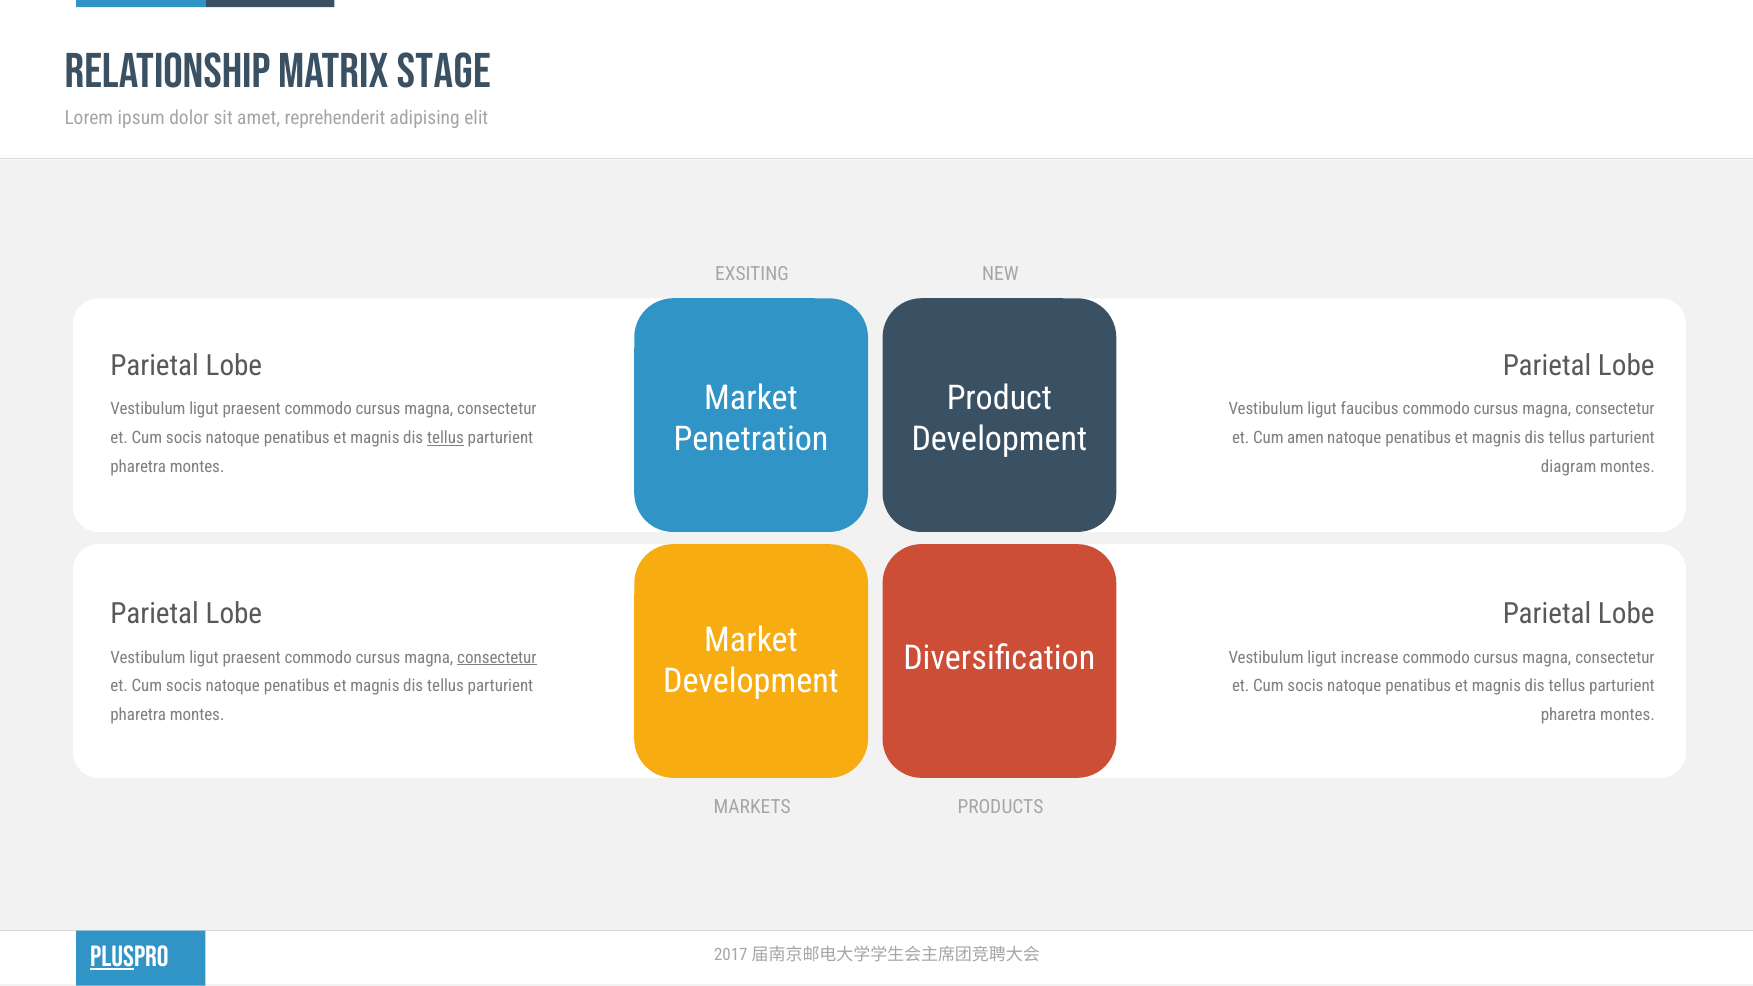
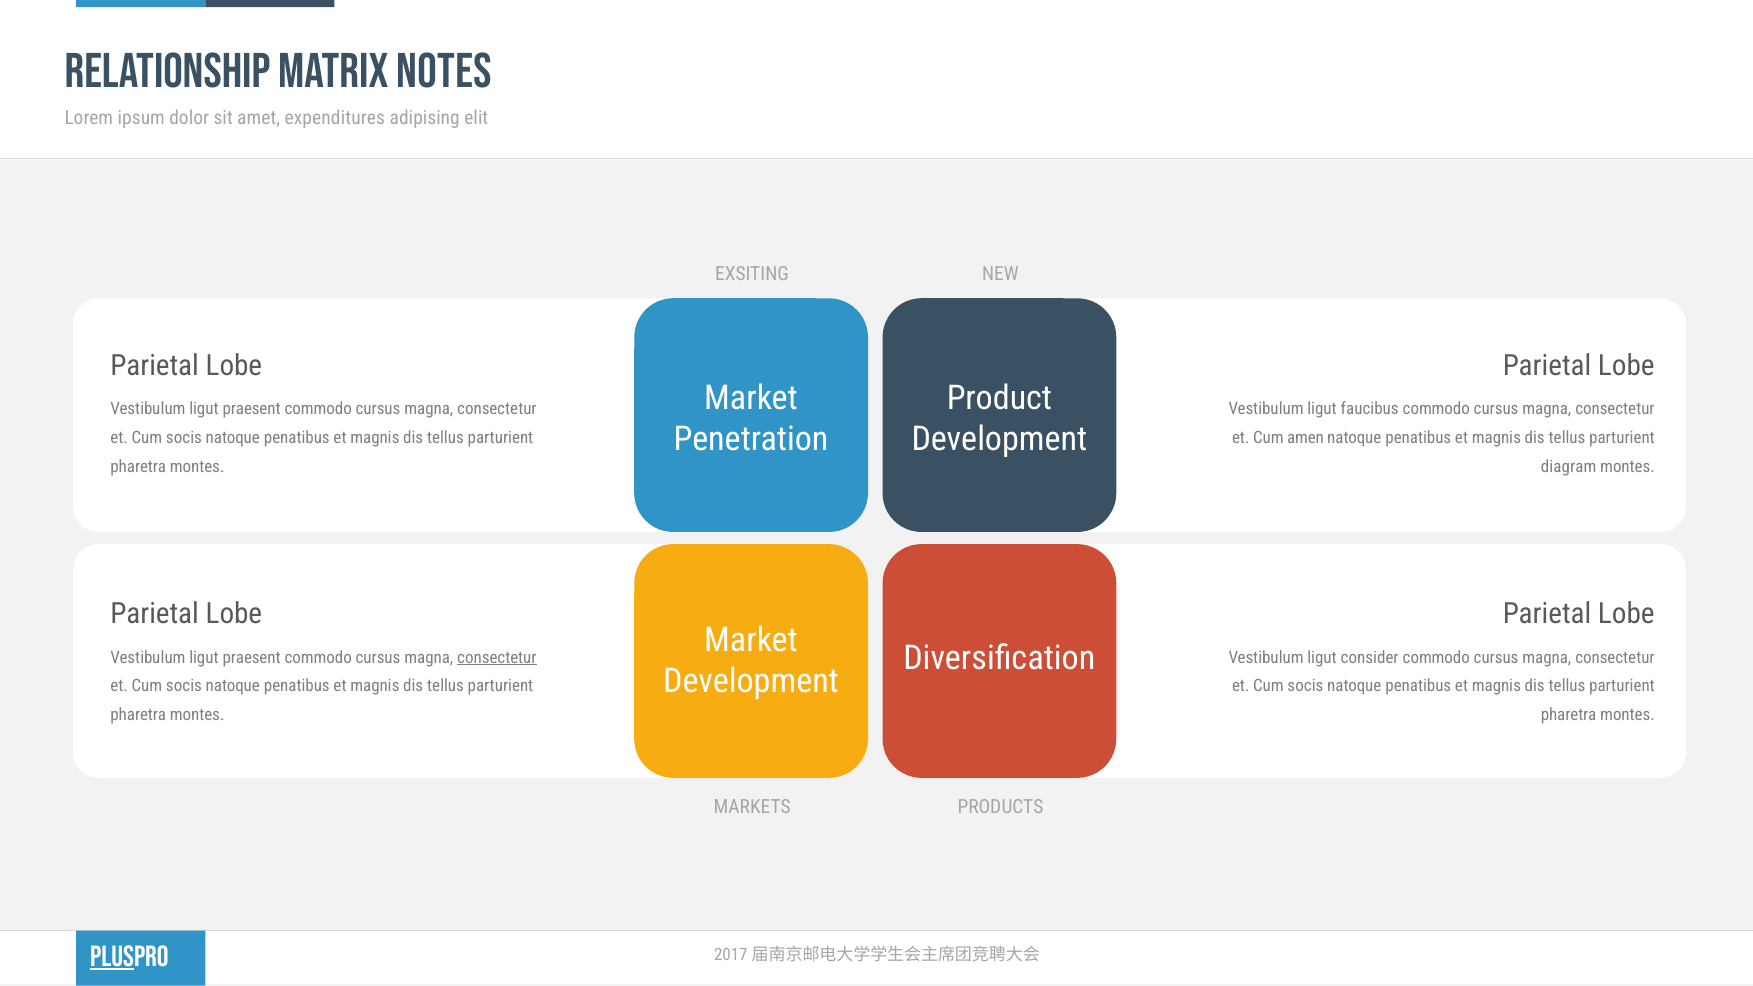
stage: stage -> notes
reprehenderit: reprehenderit -> expenditures
tellus at (446, 438) underline: present -> none
increase: increase -> consider
